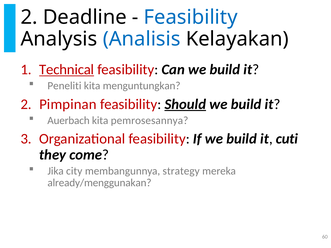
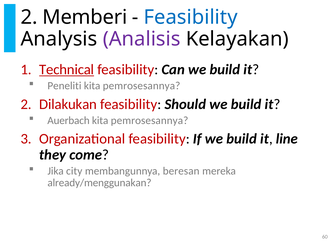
Deadline: Deadline -> Memberi
Analisis colour: blue -> purple
menguntungkan at (142, 86): menguntungkan -> pemrosesannya
Pimpinan: Pimpinan -> Dilakukan
Should underline: present -> none
cuti: cuti -> line
strategy: strategy -> beresan
